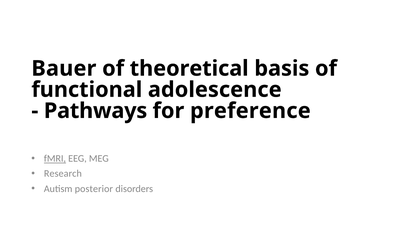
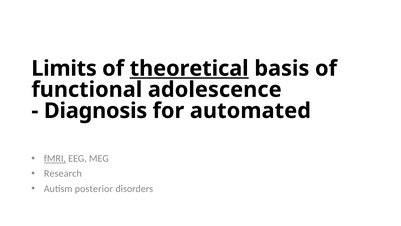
Bauer: Bauer -> Limits
theoretical underline: none -> present
Pathways: Pathways -> Diagnosis
preference: preference -> automated
